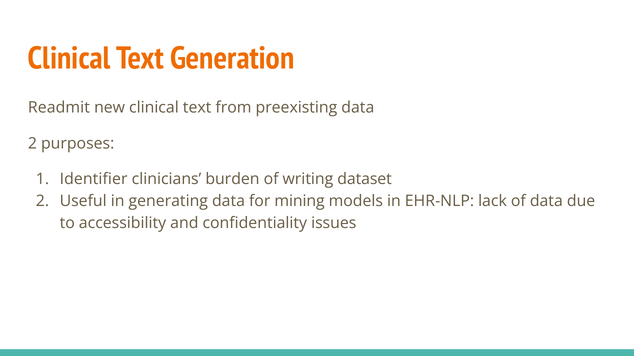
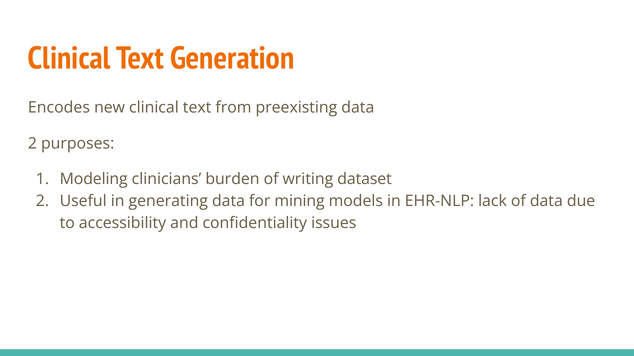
Readmit: Readmit -> Encodes
Identifier: Identifier -> Modeling
